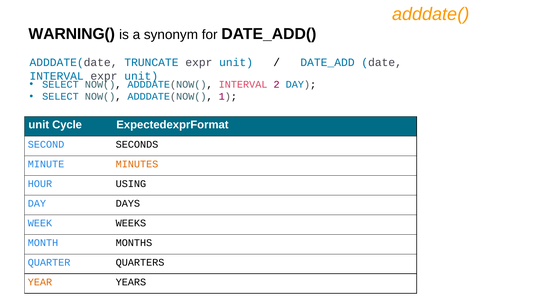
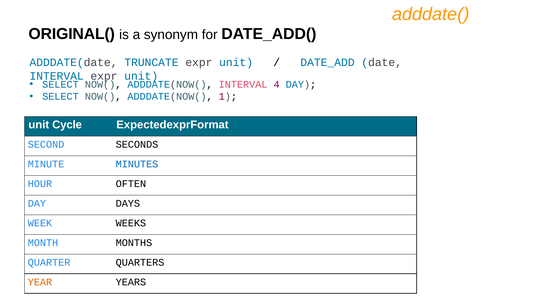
WARNING(: WARNING( -> ORIGINAL(
2: 2 -> 4
MINUTES colour: orange -> blue
USING: USING -> OFTEN
